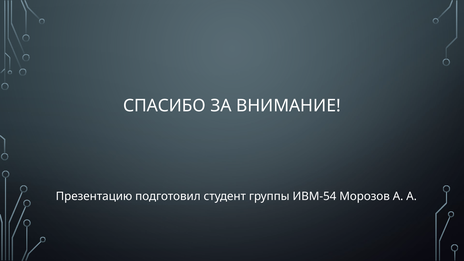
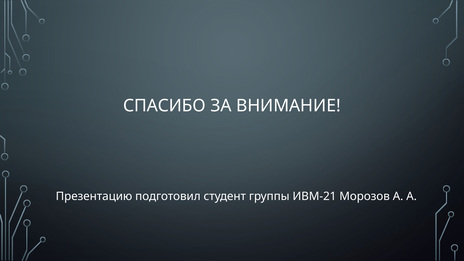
ИВМ-54: ИВМ-54 -> ИВМ-21
